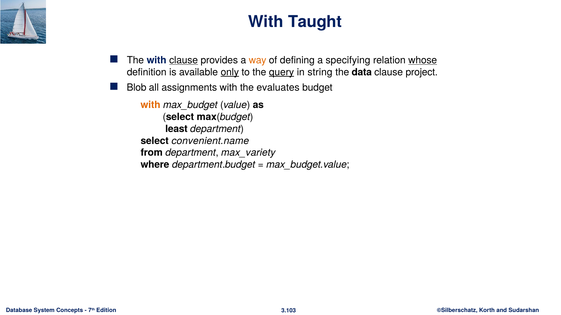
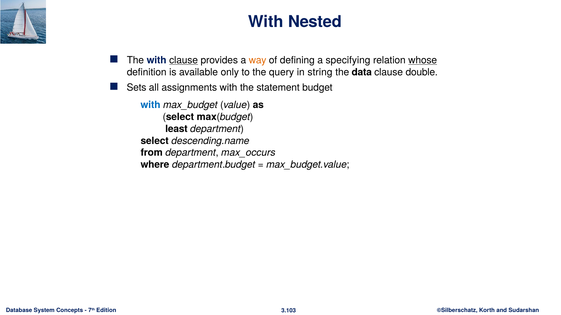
Taught: Taught -> Nested
only underline: present -> none
query underline: present -> none
project: project -> double
Blob: Blob -> Sets
evaluates: evaluates -> statement
with at (151, 105) colour: orange -> blue
convenient.name: convenient.name -> descending.name
max_variety: max_variety -> max_occurs
